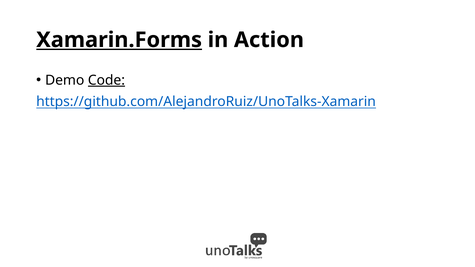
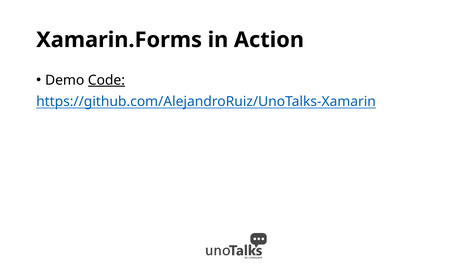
Xamarin.Forms underline: present -> none
